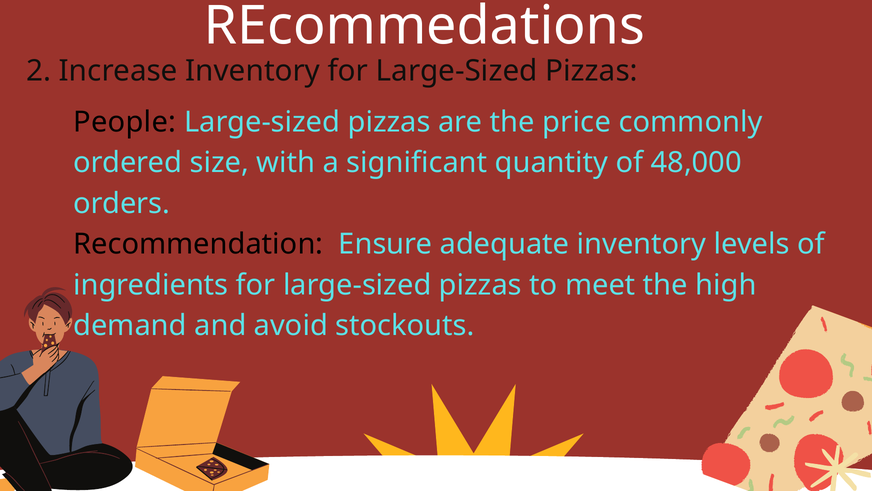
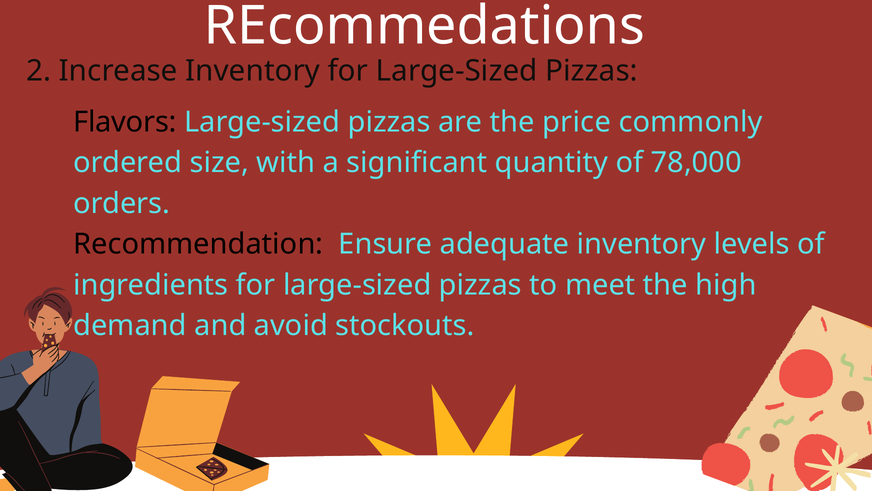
People: People -> Flavors
48,000: 48,000 -> 78,000
